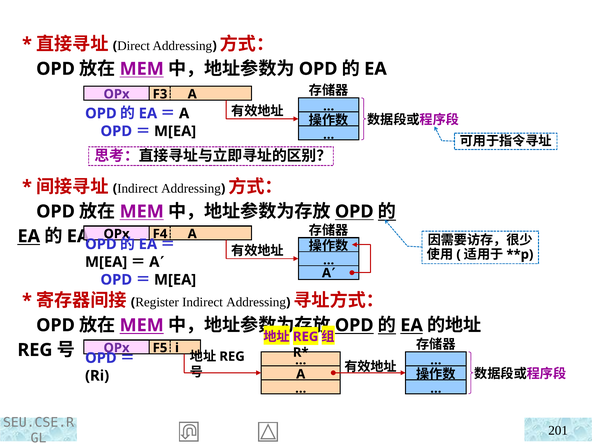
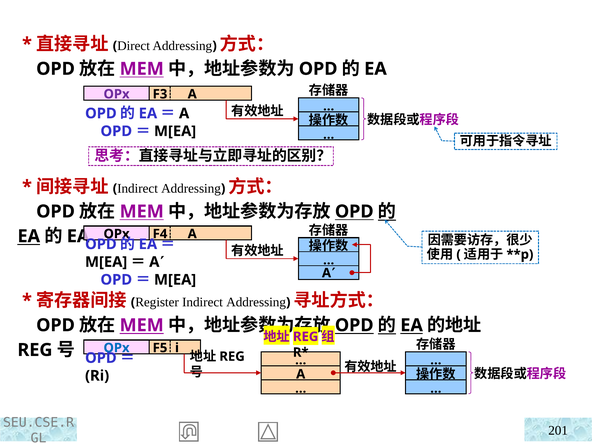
OPx at (117, 348) colour: purple -> blue
